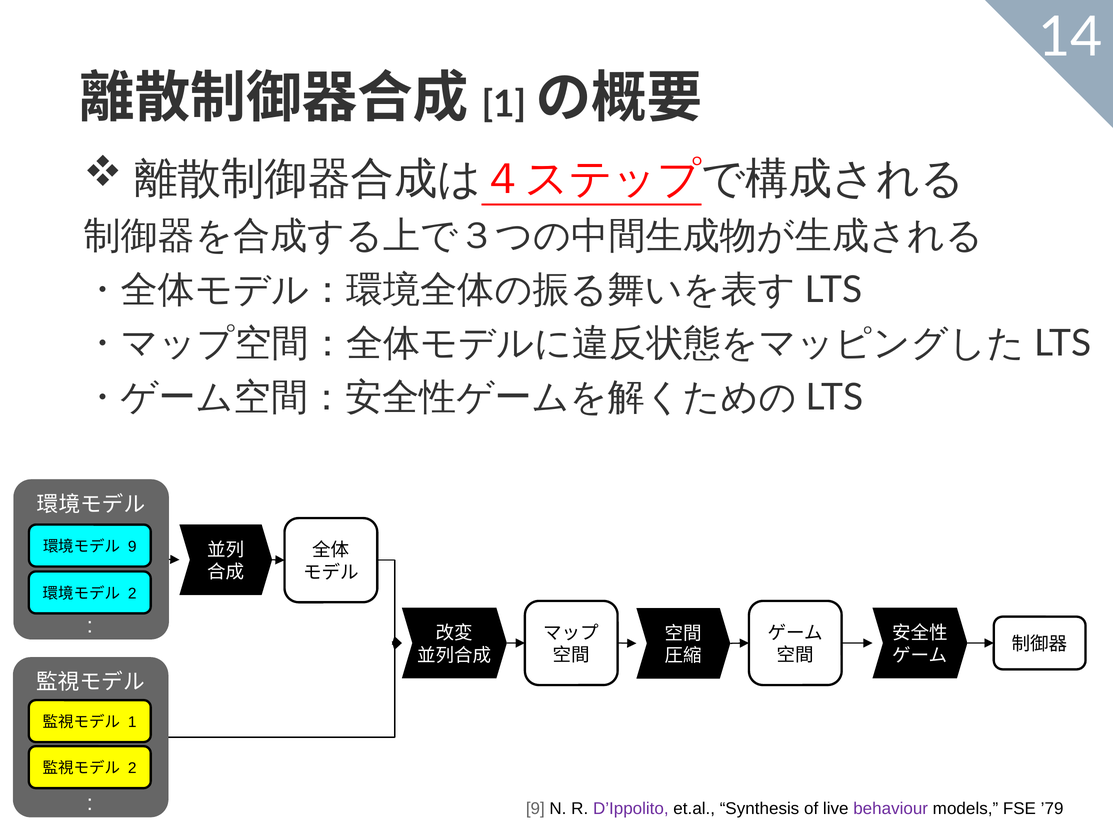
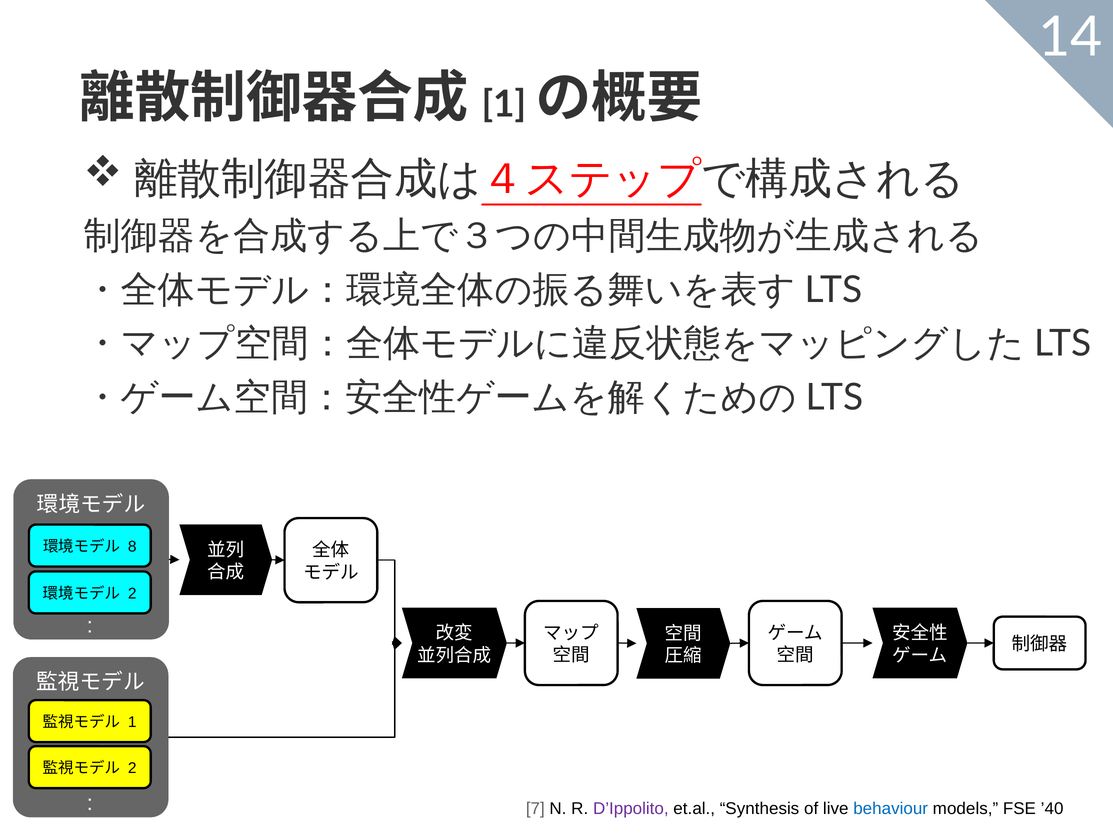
9 at (132, 547): 9 -> 8
9 at (535, 809): 9 -> 7
behaviour colour: purple -> blue
’79: ’79 -> ’40
